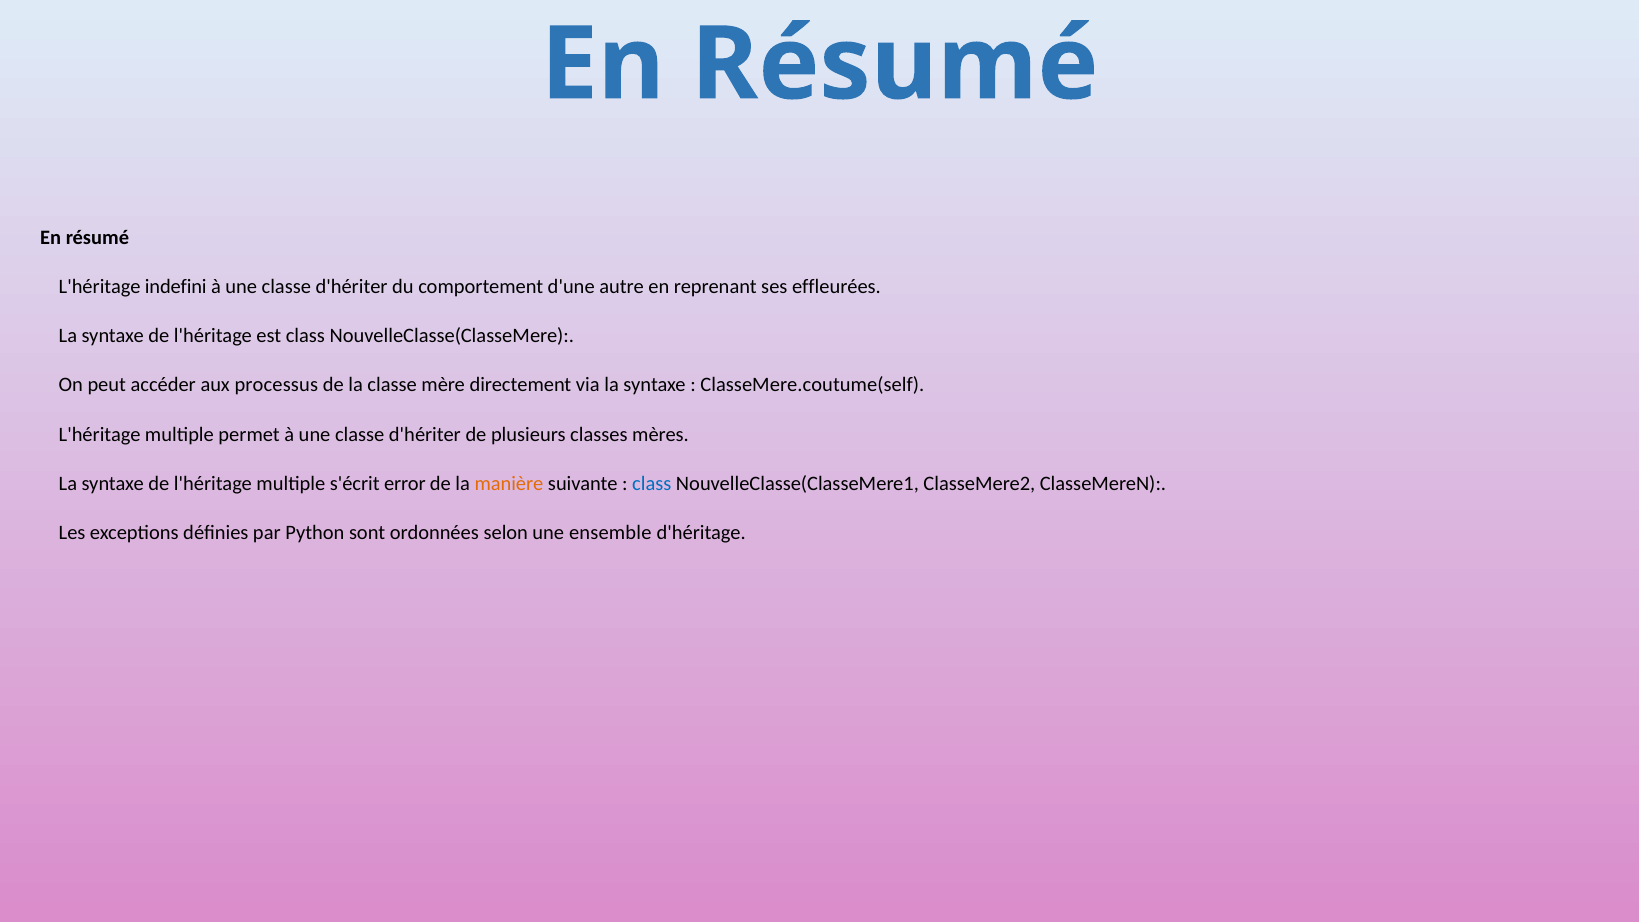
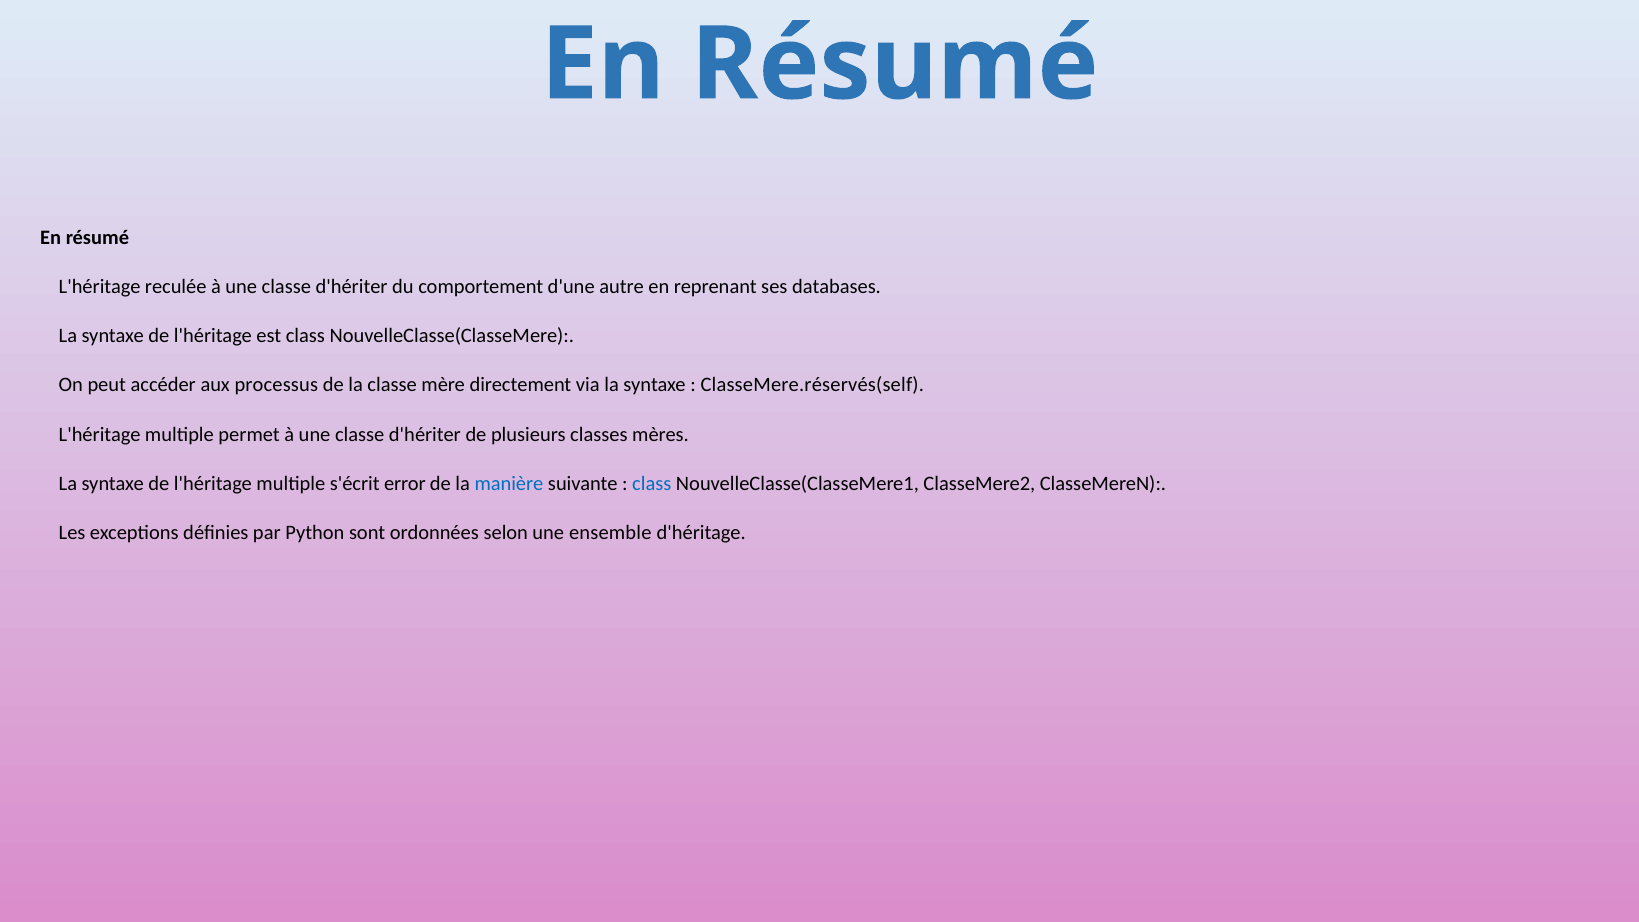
indefini: indefini -> reculée
effleurées: effleurées -> databases
ClasseMere.coutume(self: ClasseMere.coutume(self -> ClasseMere.réservés(self
manière colour: orange -> blue
